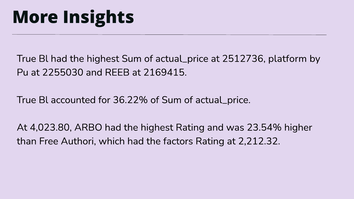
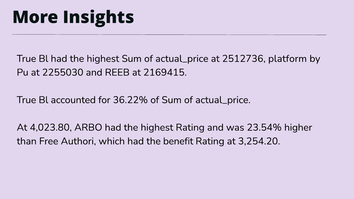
factors: factors -> benefit
2,212.32: 2,212.32 -> 3,254.20
